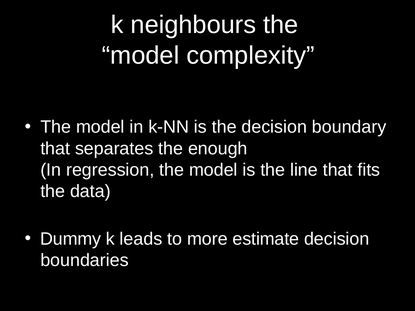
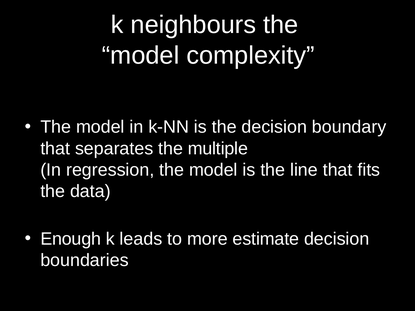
enough: enough -> multiple
Dummy: Dummy -> Enough
